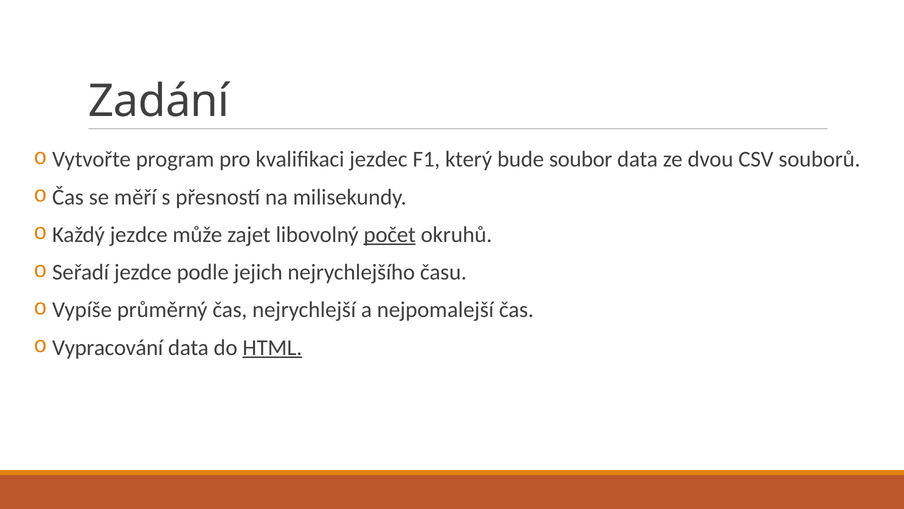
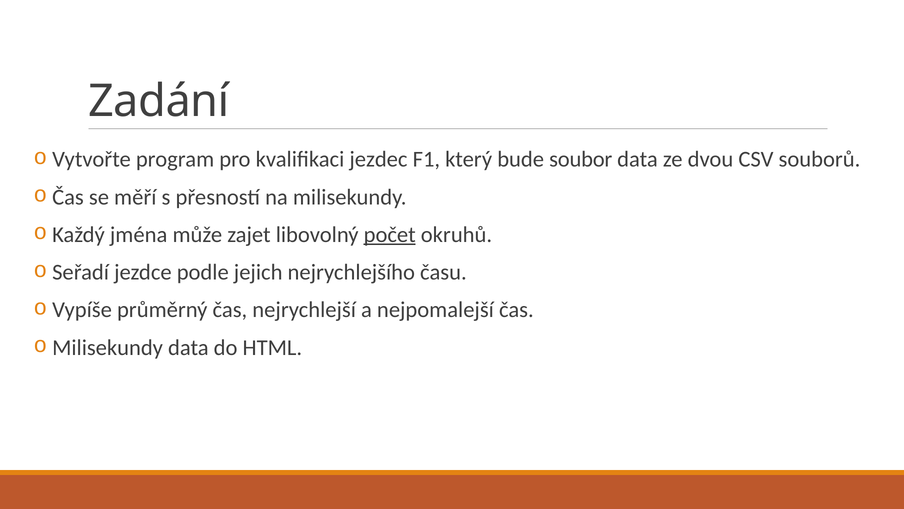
Každý jezdce: jezdce -> jména
Vypracování at (108, 347): Vypracování -> Milisekundy
HTML underline: present -> none
